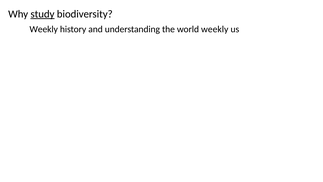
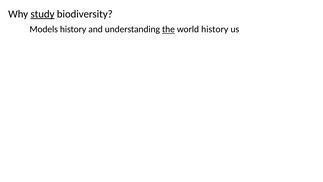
Weekly at (44, 29): Weekly -> Models
the underline: none -> present
world weekly: weekly -> history
